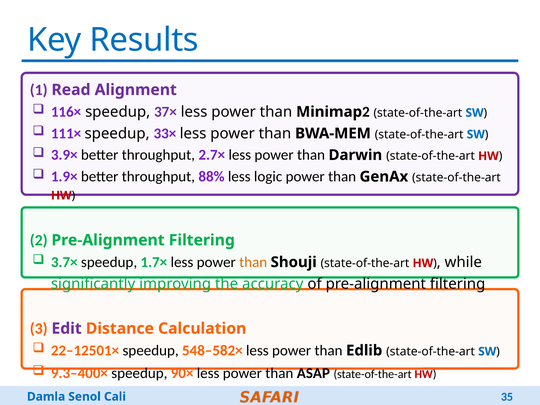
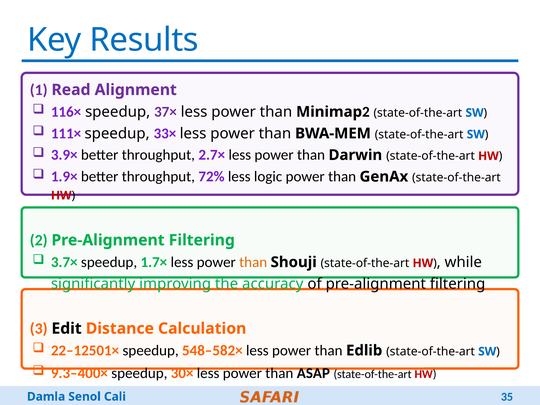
88%: 88% -> 72%
Edit colour: purple -> black
90×: 90× -> 30×
